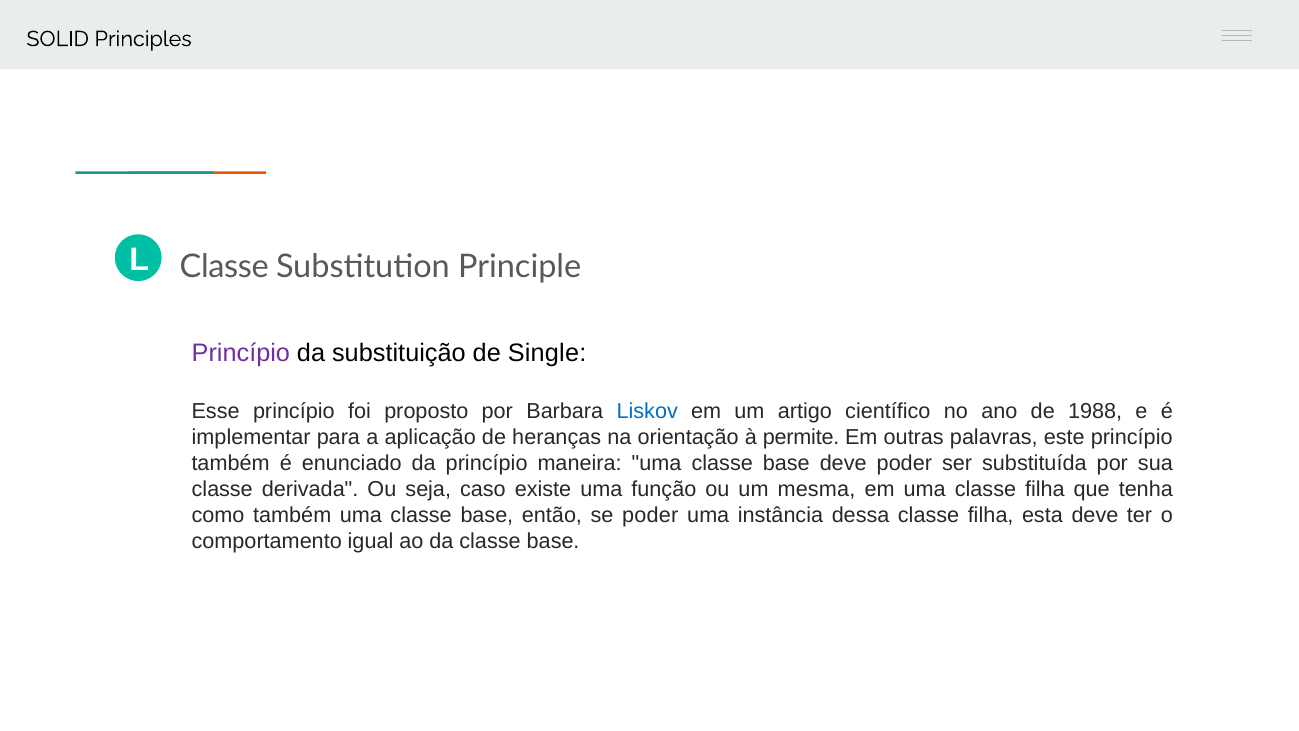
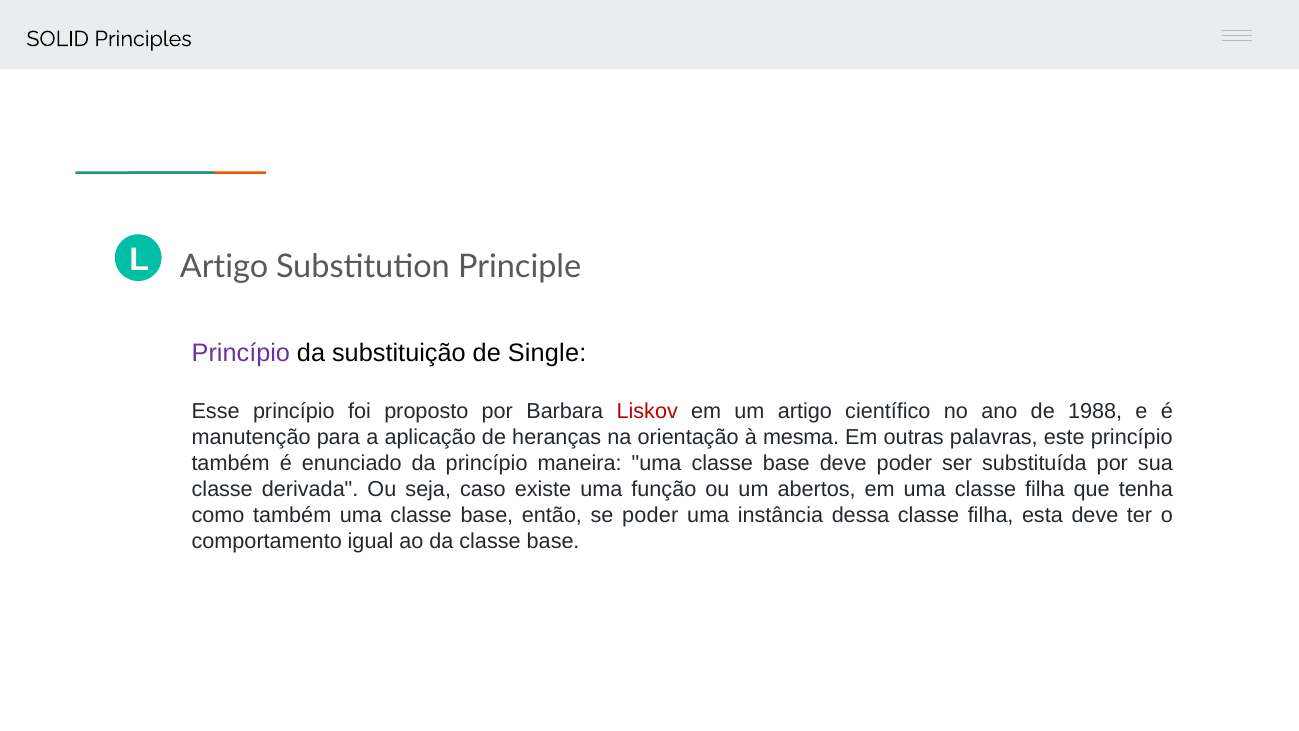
Classe at (224, 267): Classe -> Artigo
Liskov colour: blue -> red
implementar: implementar -> manutenção
permite: permite -> mesma
mesma: mesma -> abertos
